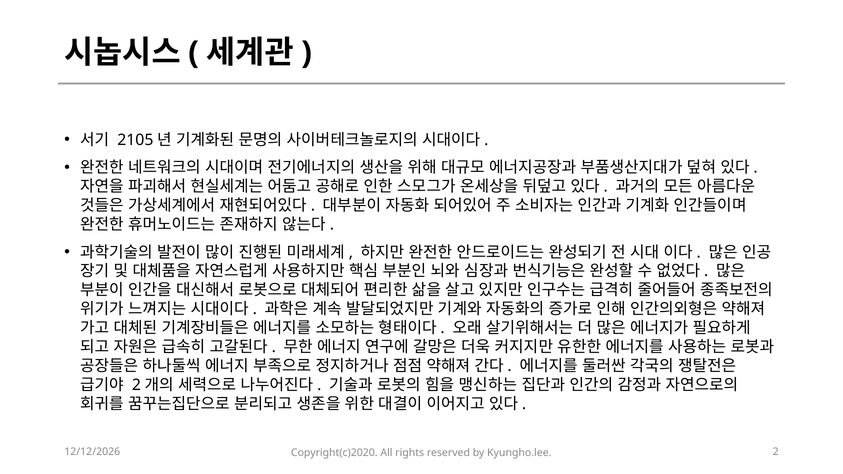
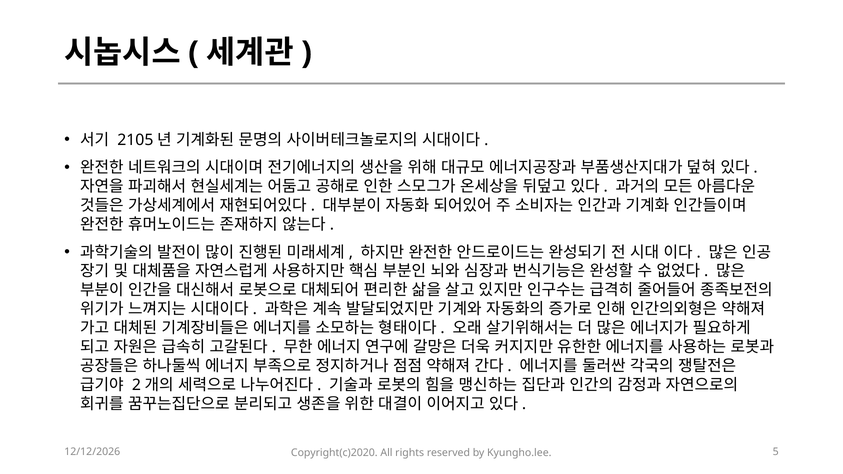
2: 2 -> 5
